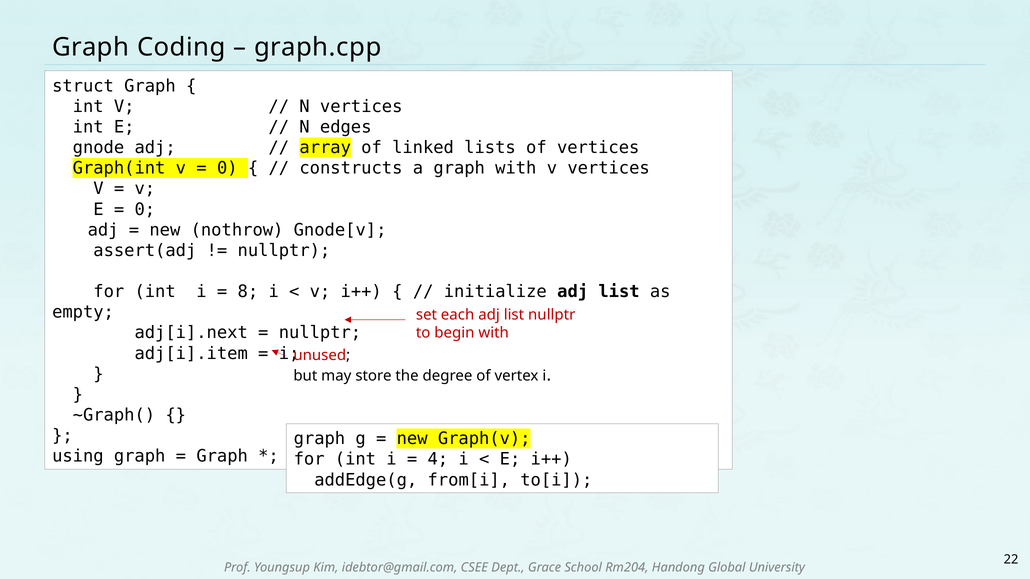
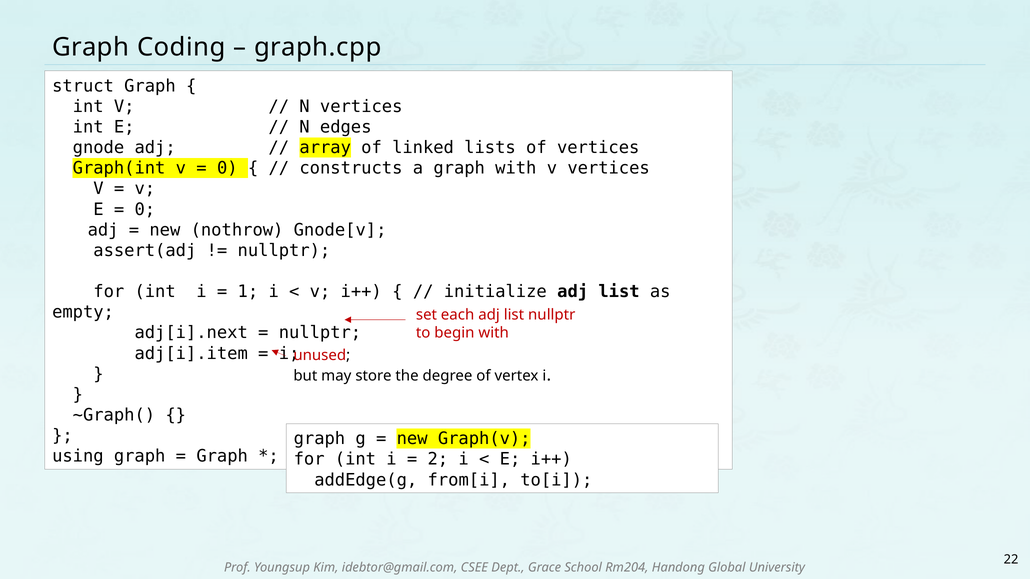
8: 8 -> 1
4: 4 -> 2
